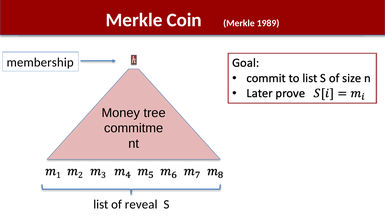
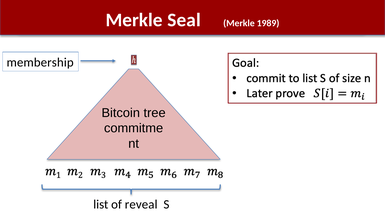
Coin: Coin -> Seal
Money: Money -> Bitcoin
